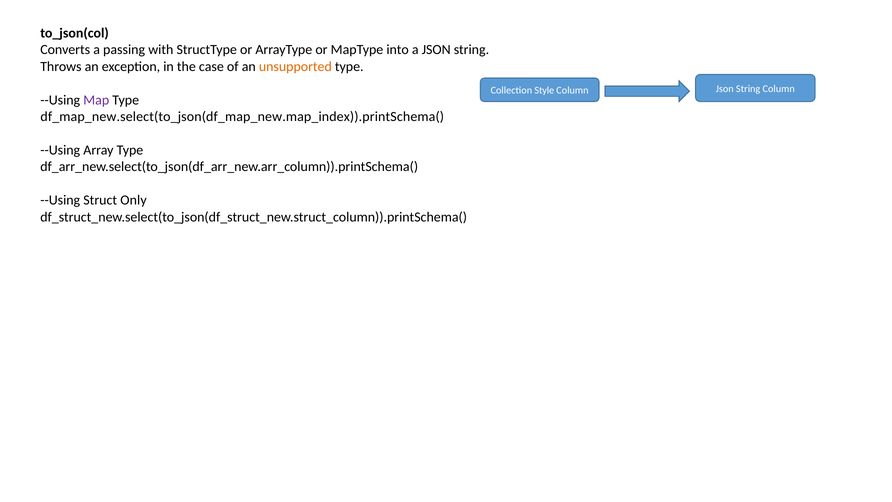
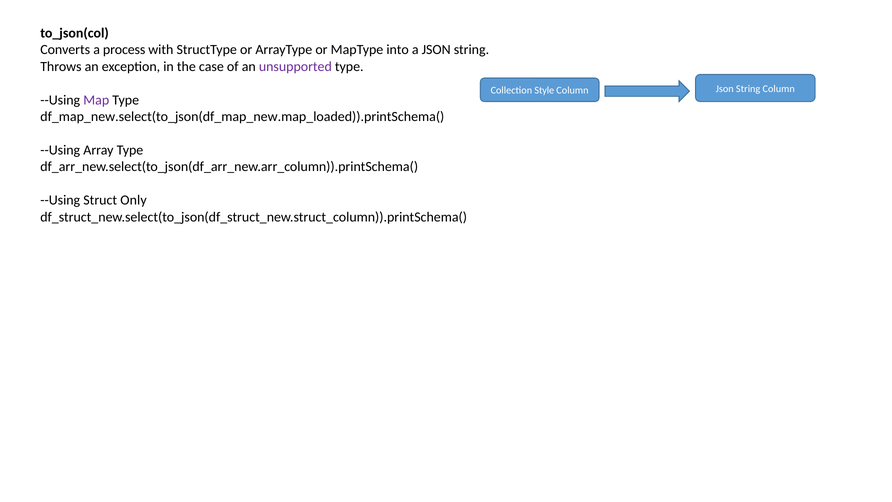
passing: passing -> process
unsupported colour: orange -> purple
df_map_new.select(to_json(df_map_new.map_index)).printSchema(: df_map_new.select(to_json(df_map_new.map_index)).printSchema( -> df_map_new.select(to_json(df_map_new.map_loaded)).printSchema(
